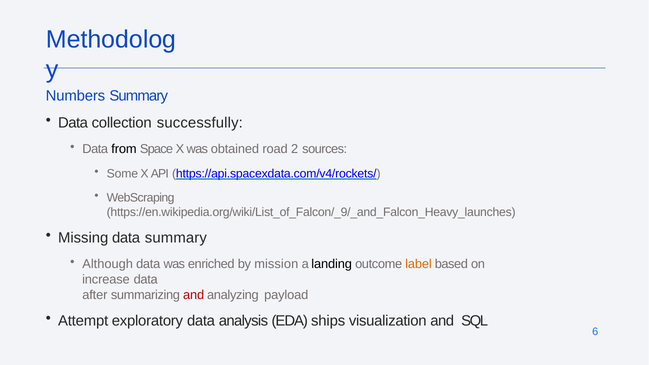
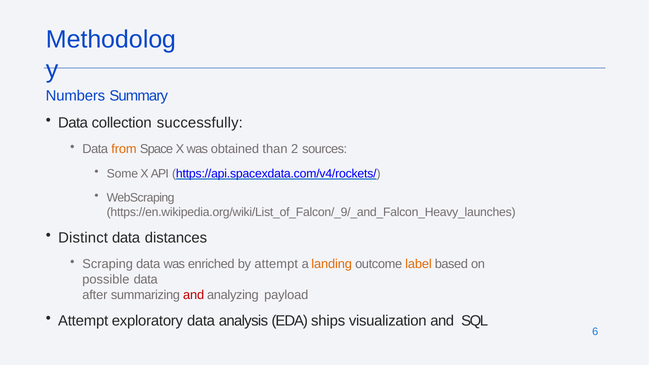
from colour: black -> orange
road: road -> than
Missing: Missing -> Distinct
data summary: summary -> distances
Although: Although -> Scraping
by mission: mission -> attempt
landing colour: black -> orange
increase: increase -> possible
